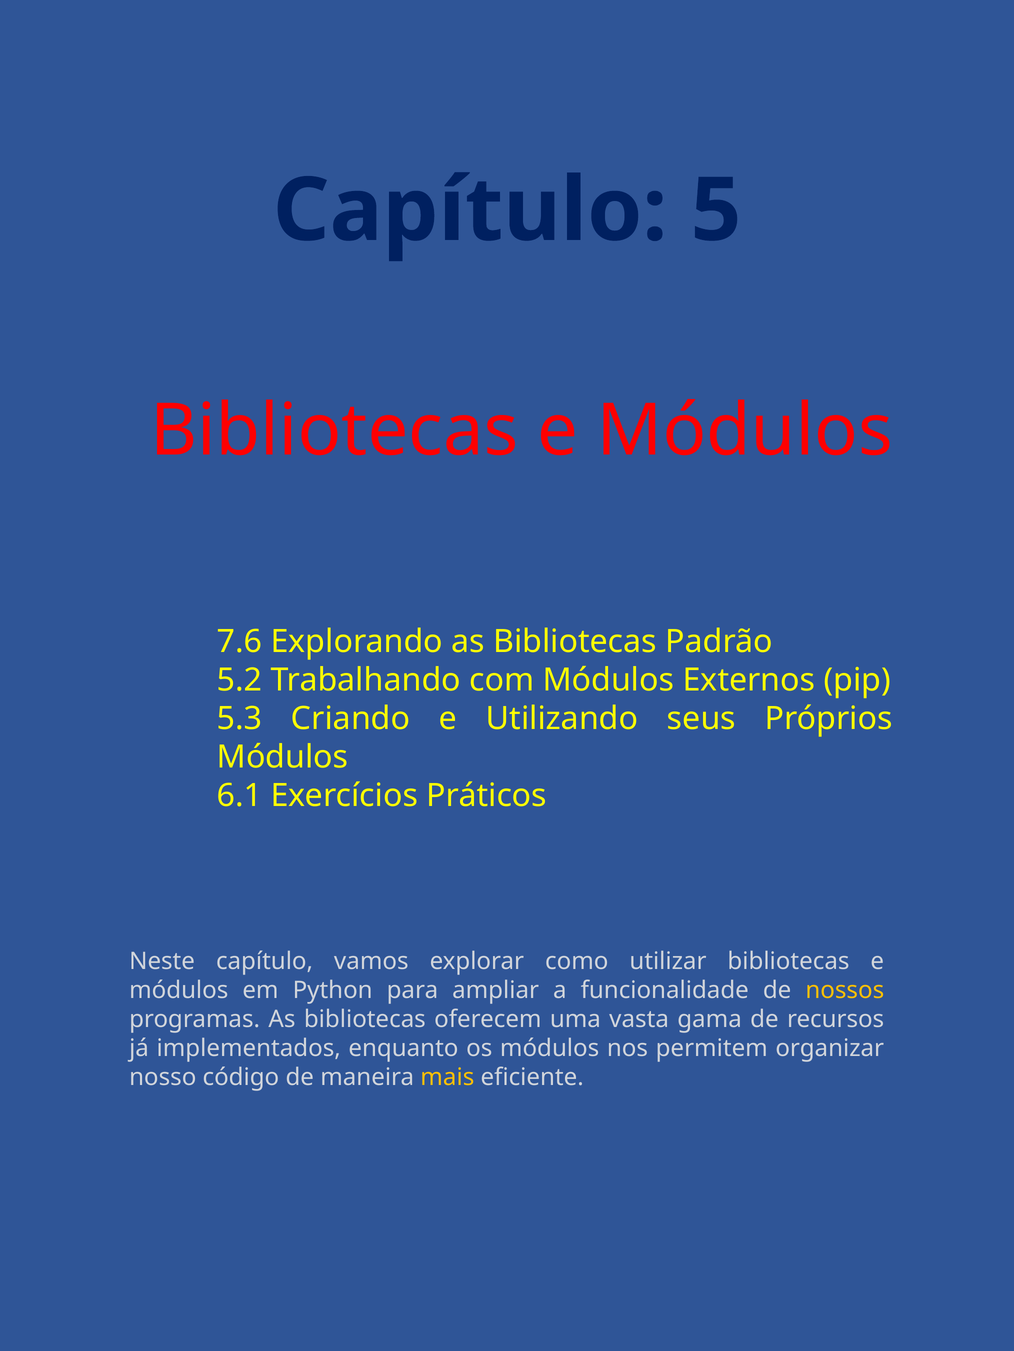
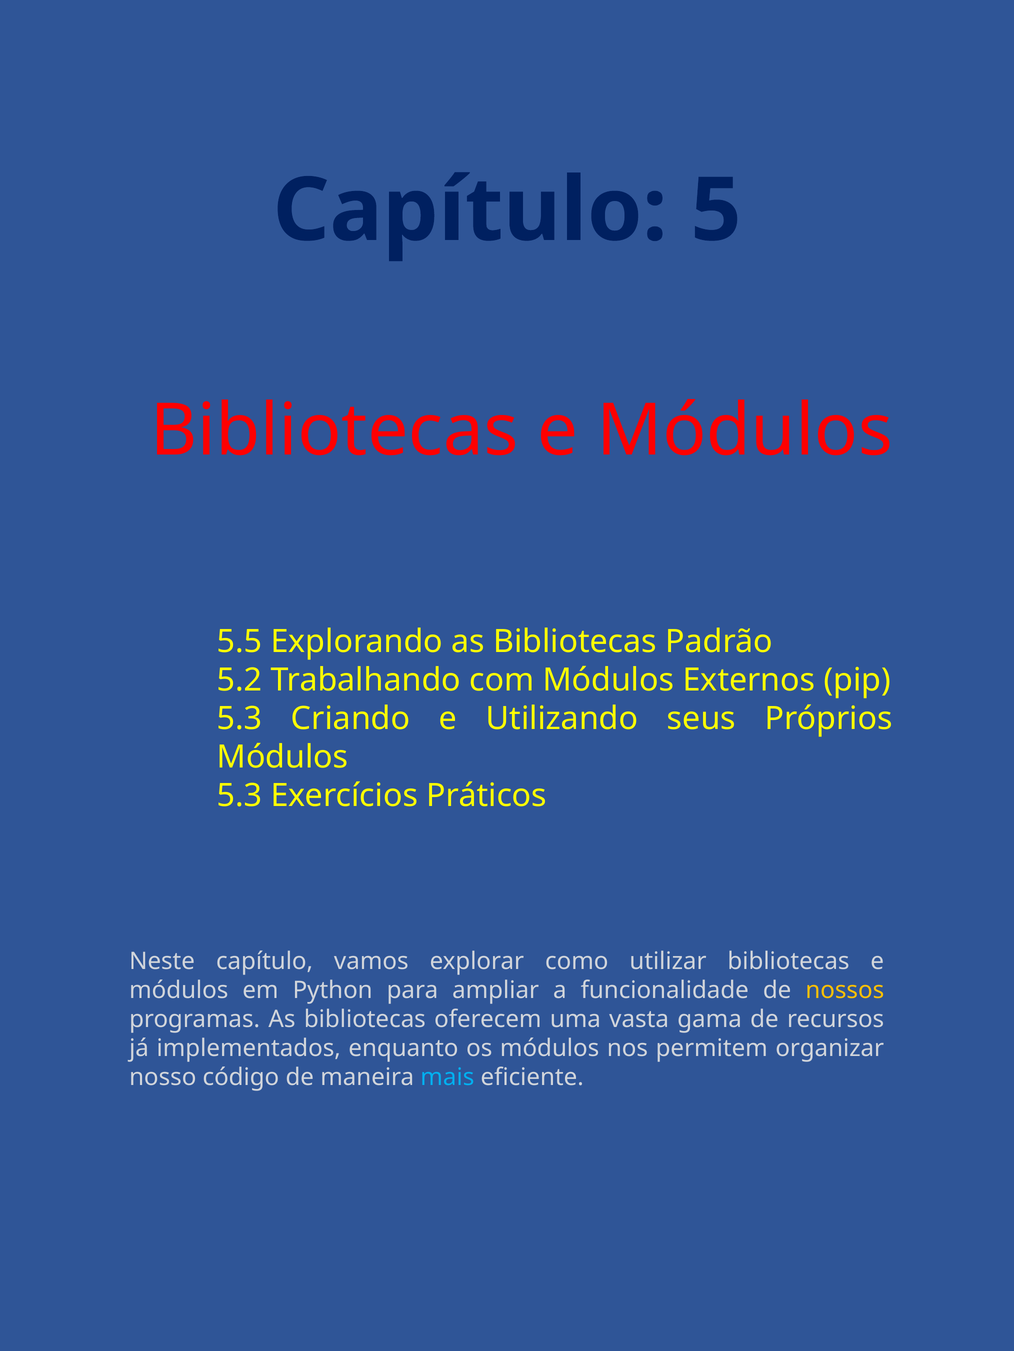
7.6: 7.6 -> 5.5
6.1 at (240, 796): 6.1 -> 5.3
mais colour: yellow -> light blue
